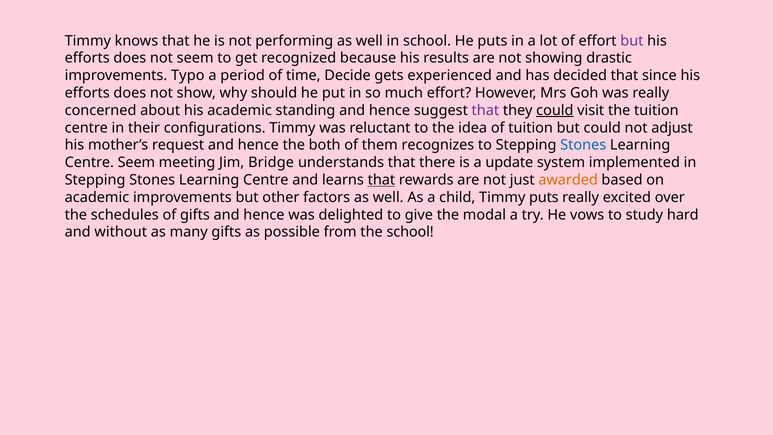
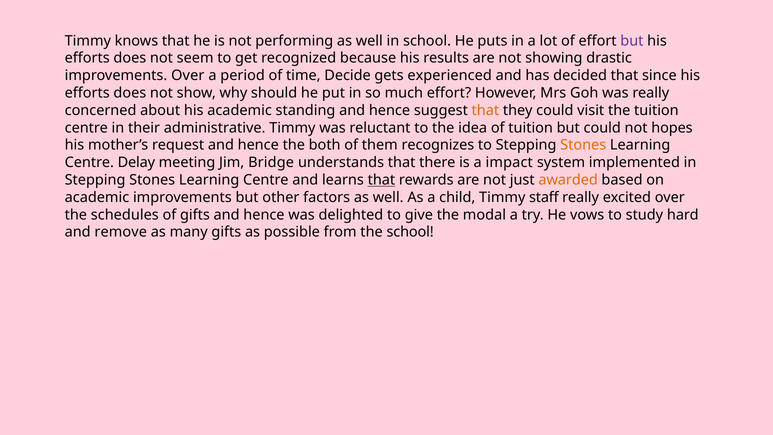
improvements Typo: Typo -> Over
that at (485, 110) colour: purple -> orange
could at (555, 110) underline: present -> none
configurations: configurations -> administrative
adjust: adjust -> hopes
Stones at (583, 145) colour: blue -> orange
Centre Seem: Seem -> Delay
update: update -> impact
Timmy puts: puts -> staff
without: without -> remove
